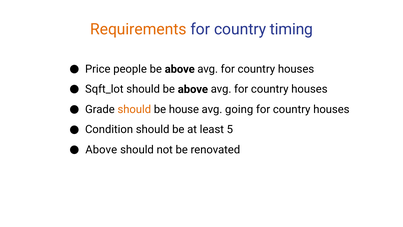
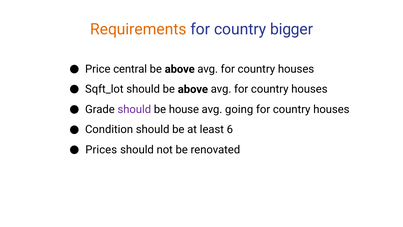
timing: timing -> bigger
people: people -> central
should at (134, 109) colour: orange -> purple
5: 5 -> 6
Above at (101, 150): Above -> Prices
